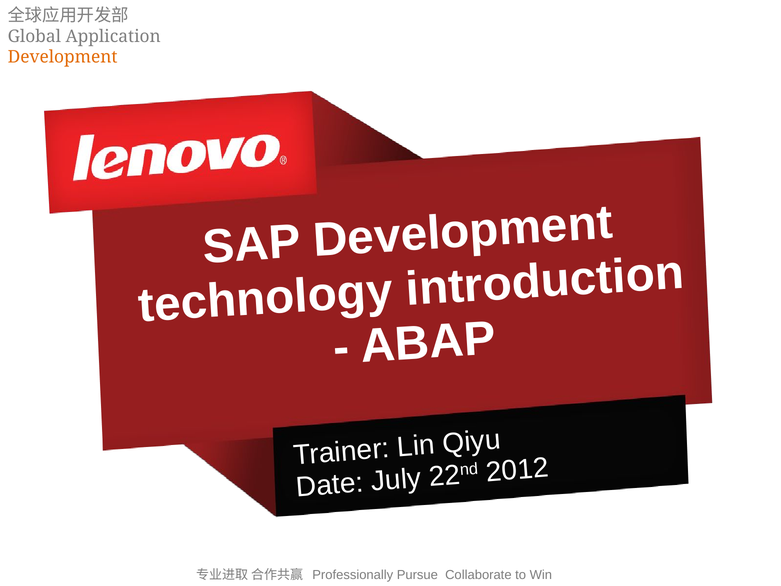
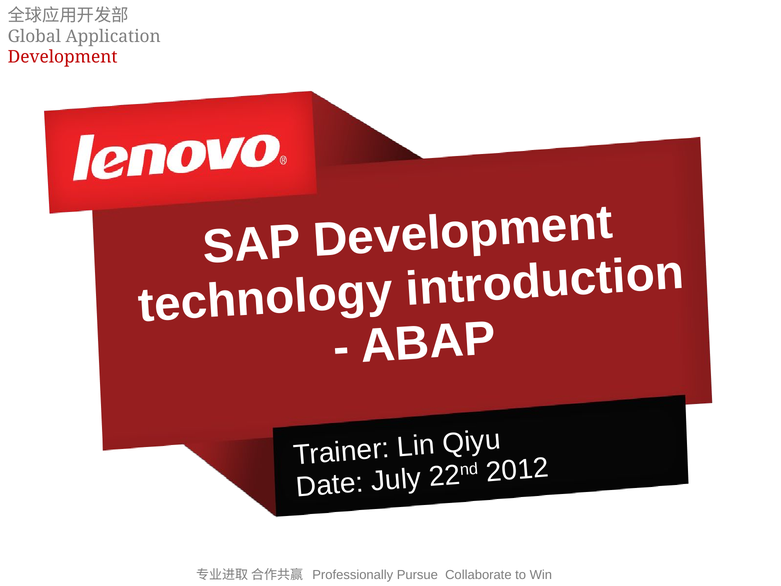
Development colour: orange -> red
